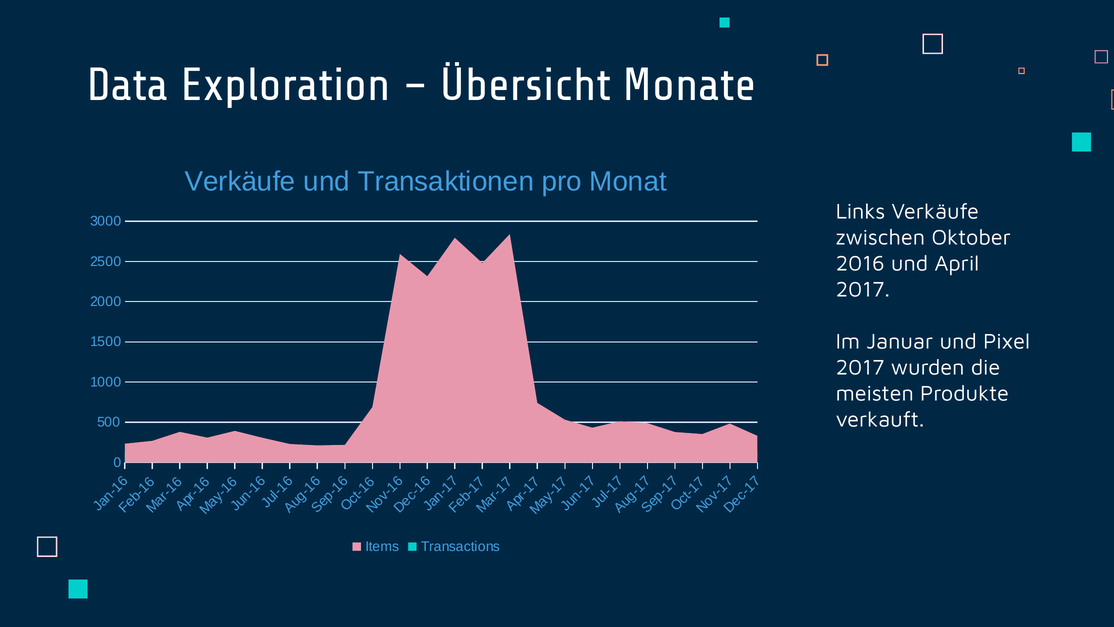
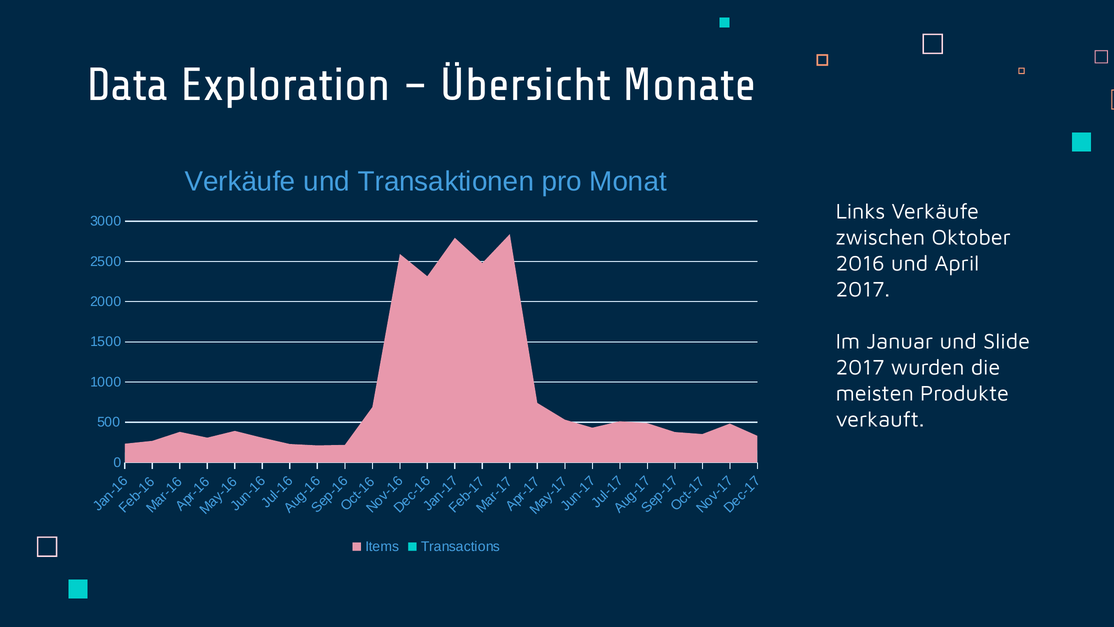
Pixel: Pixel -> Slide
